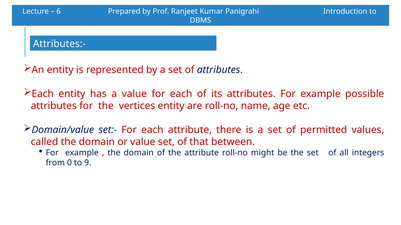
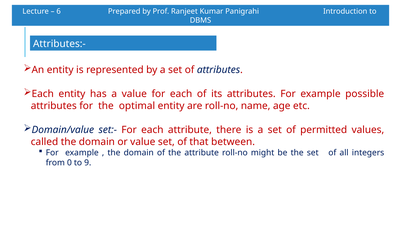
vertices: vertices -> optimal
